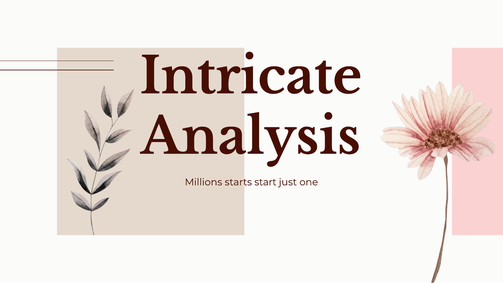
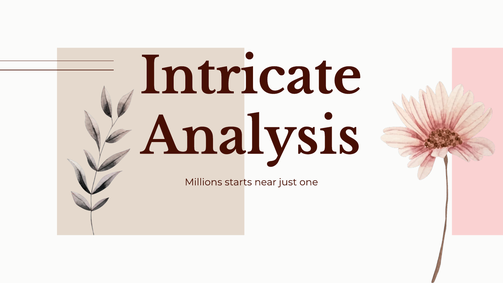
start: start -> near
